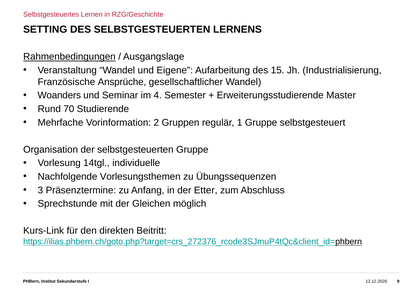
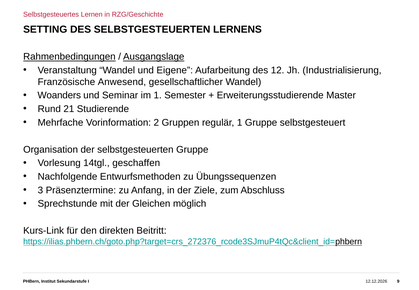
Ausgangslage underline: none -> present
15: 15 -> 12
Ansprüche: Ansprüche -> Anwesend
im 4: 4 -> 1
70: 70 -> 21
individuelle: individuelle -> geschaffen
Vorlesungsthemen: Vorlesungsthemen -> Entwurfsmethoden
Etter: Etter -> Ziele
